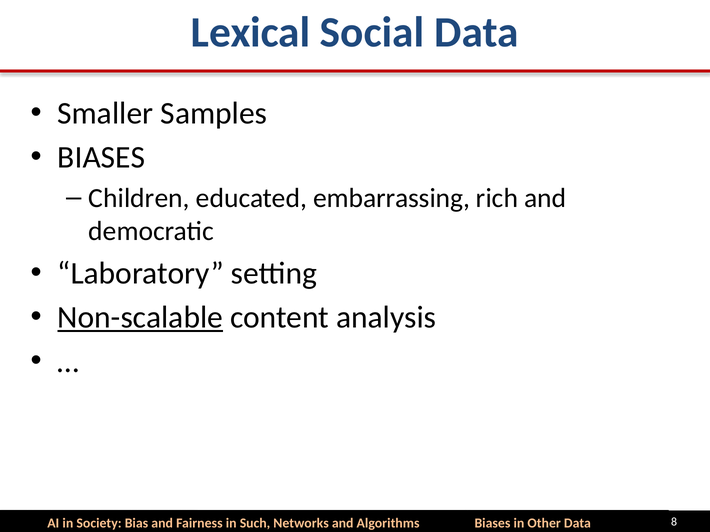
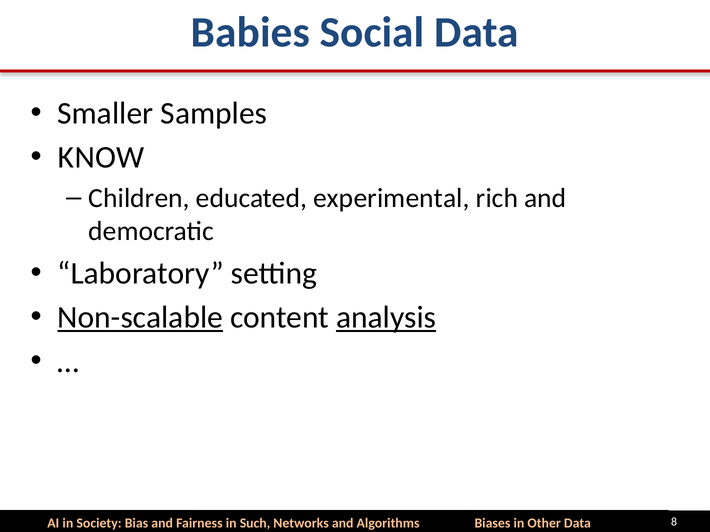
Lexical: Lexical -> Babies
BIASES at (101, 158): BIASES -> KNOW
embarrassing: embarrassing -> experimental
analysis underline: none -> present
